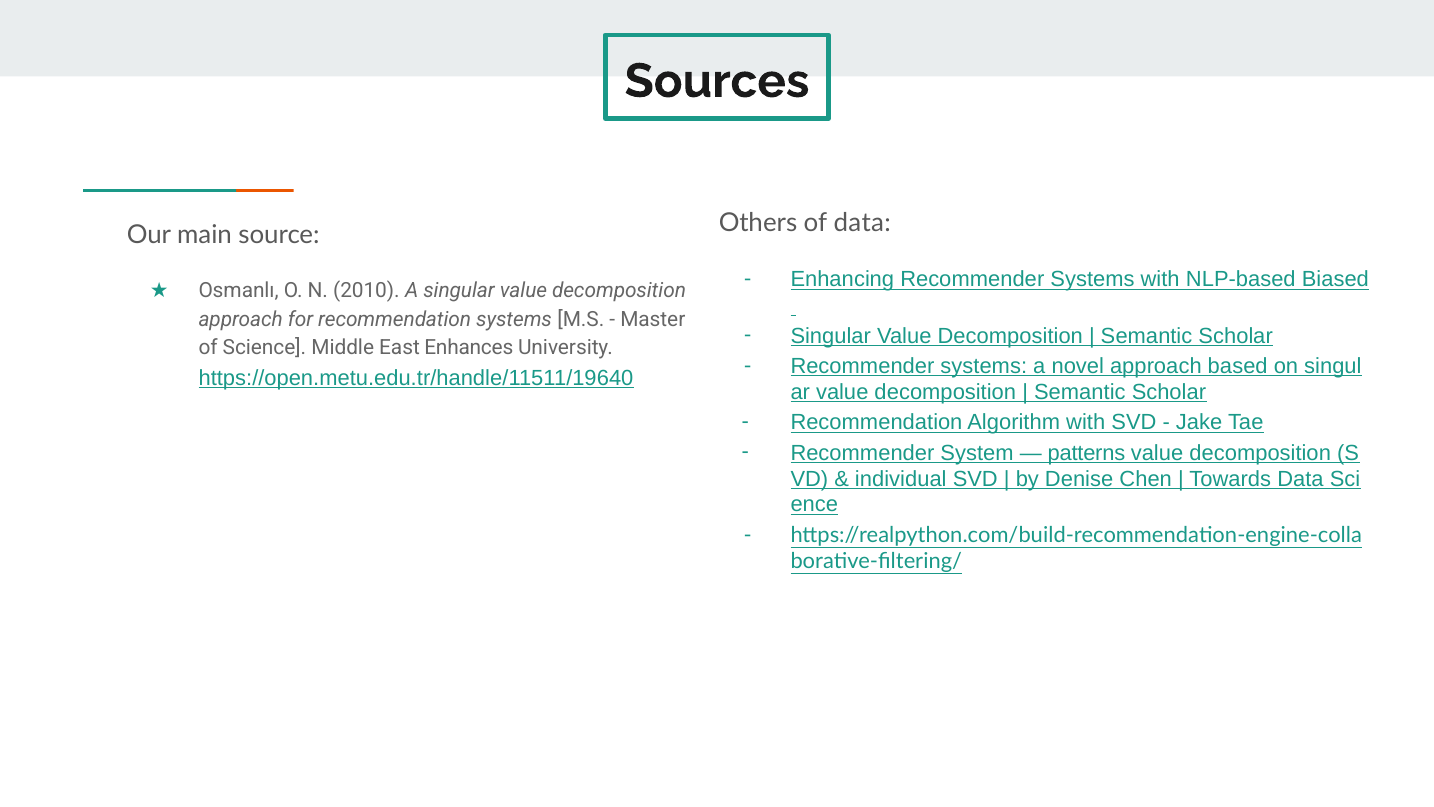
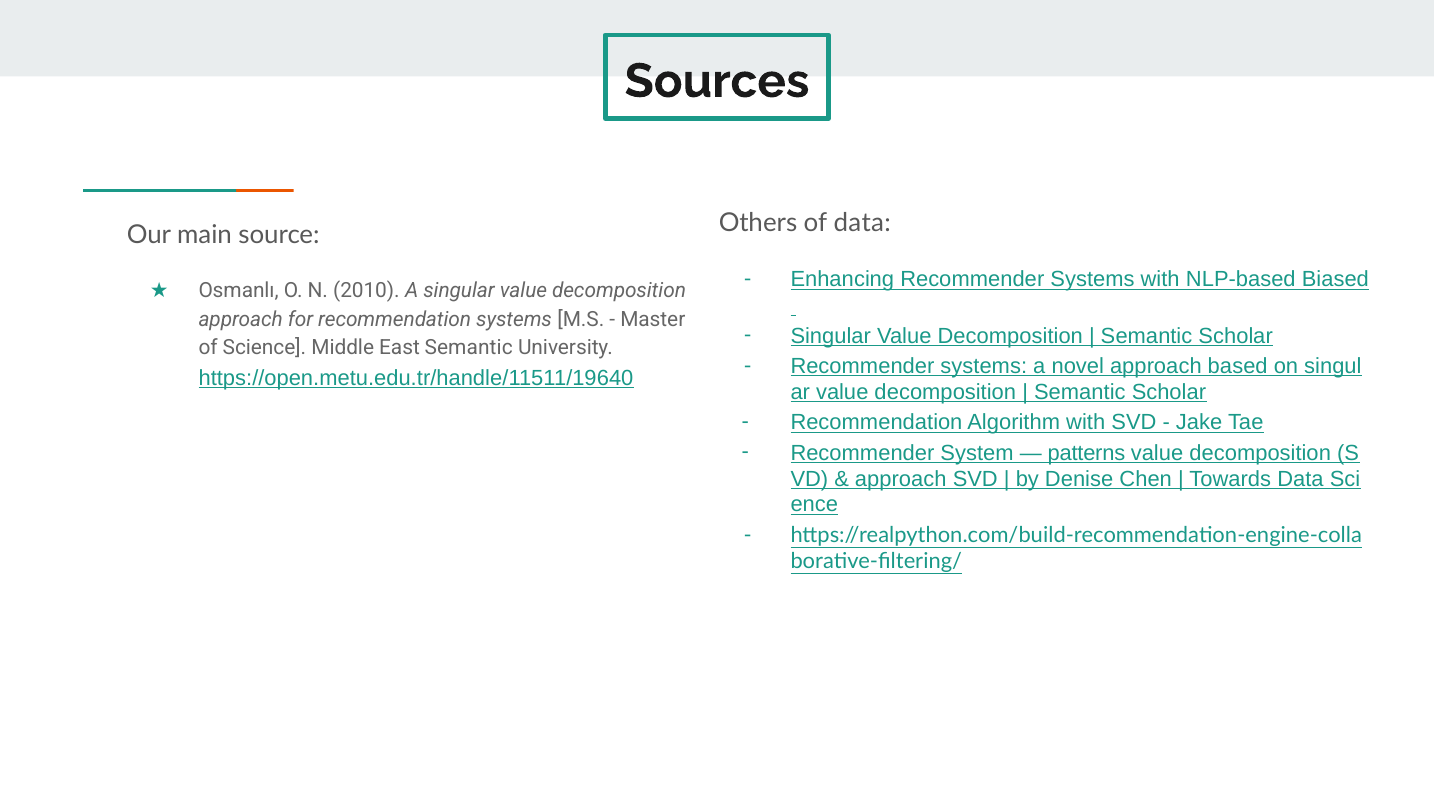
East Enhances: Enhances -> Semantic
individual at (901, 479): individual -> approach
